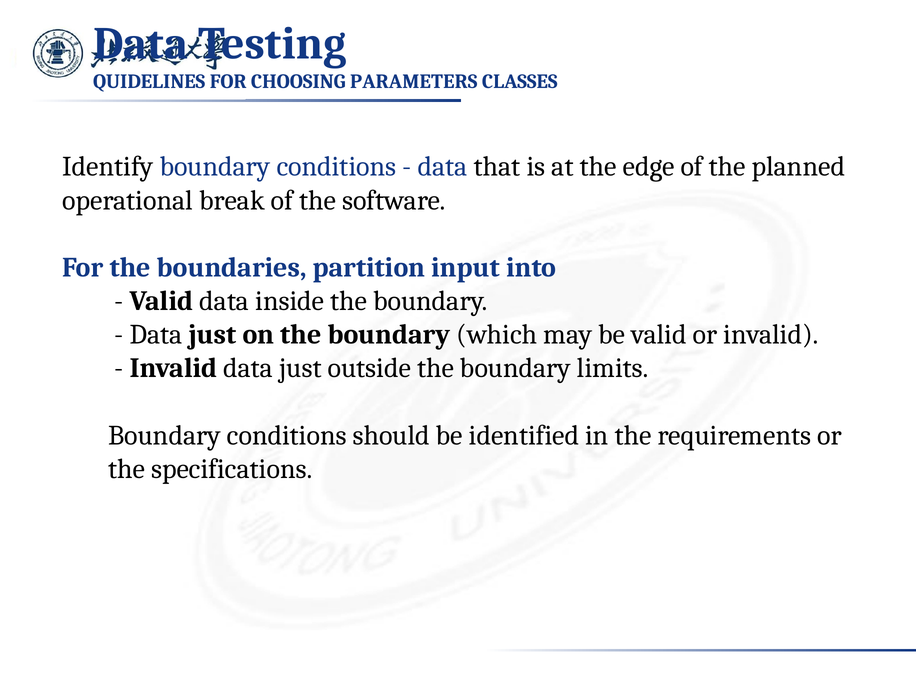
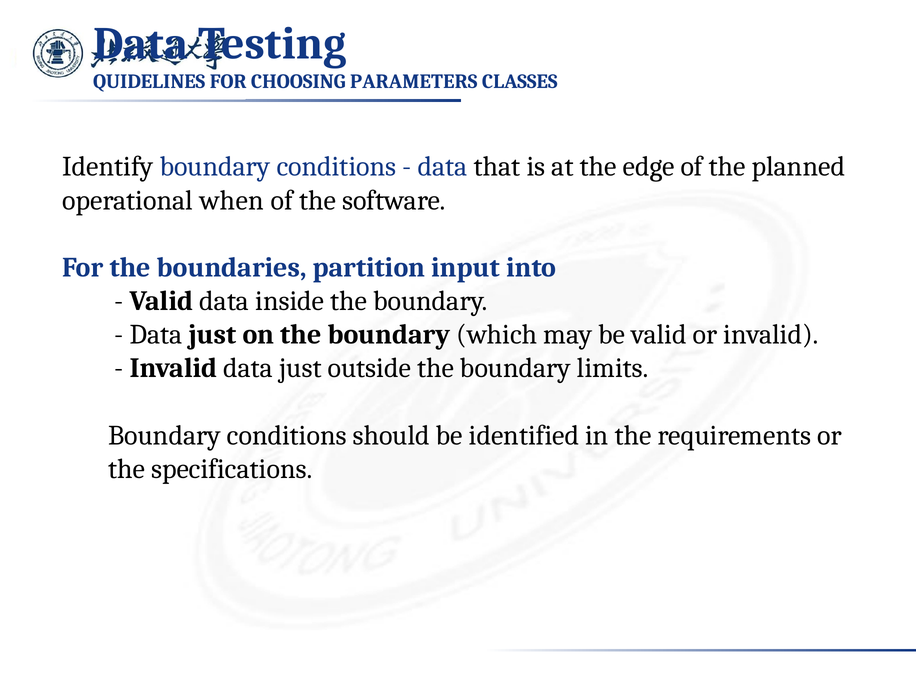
break: break -> when
